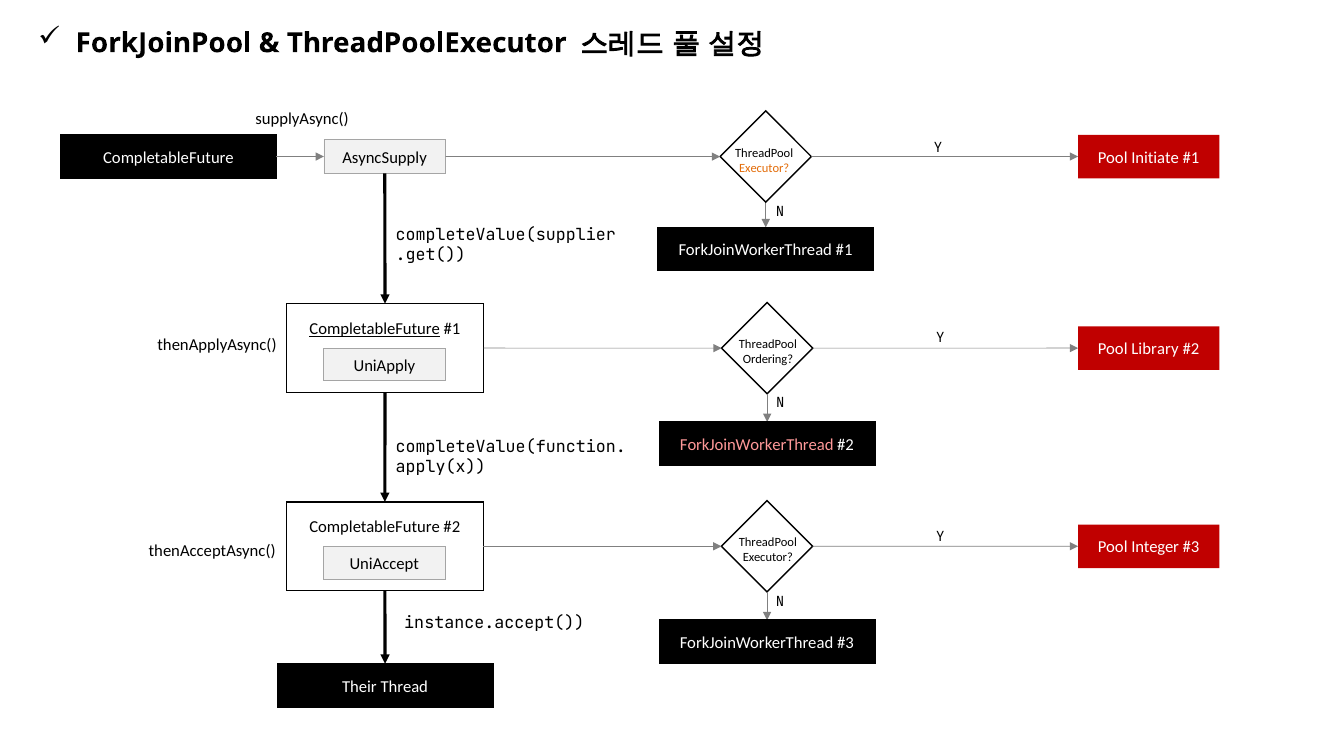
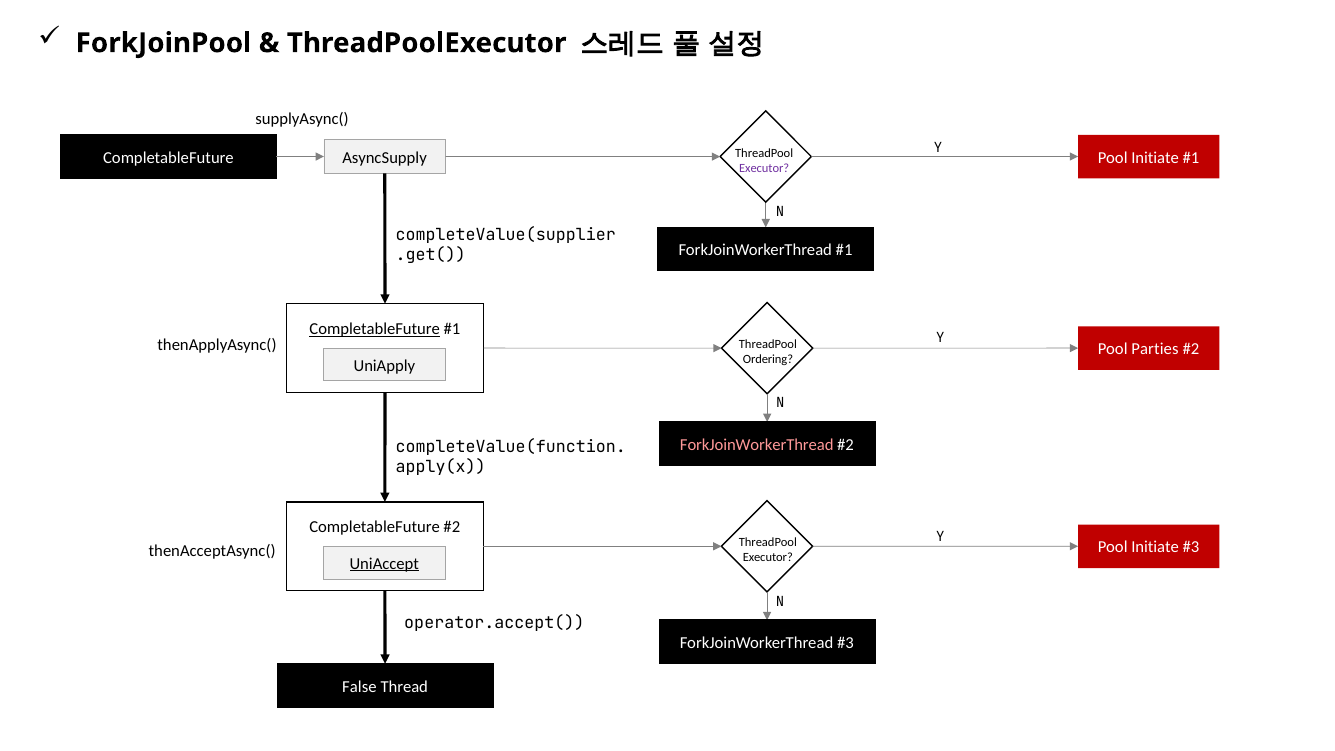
Executor at (764, 168) colour: orange -> purple
Library: Library -> Parties
Integer at (1155, 547): Integer -> Initiate
UniAccept underline: none -> present
instance.accept(: instance.accept( -> operator.accept(
Their: Their -> False
